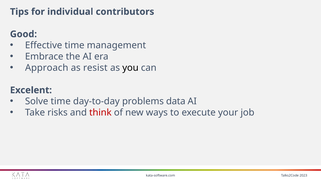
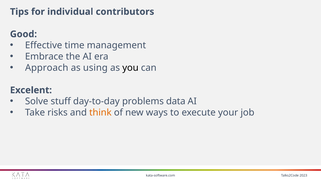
resist: resist -> using
Solve time: time -> stuff
think colour: red -> orange
